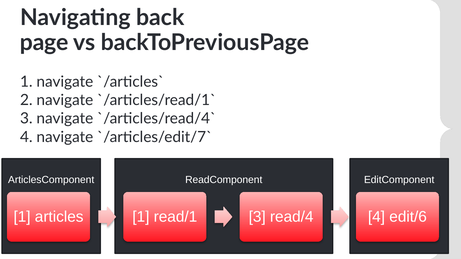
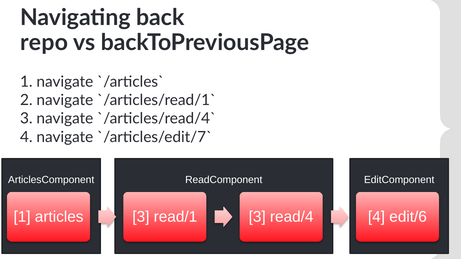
page: page -> repo
1 at (141, 217): 1 -> 3
